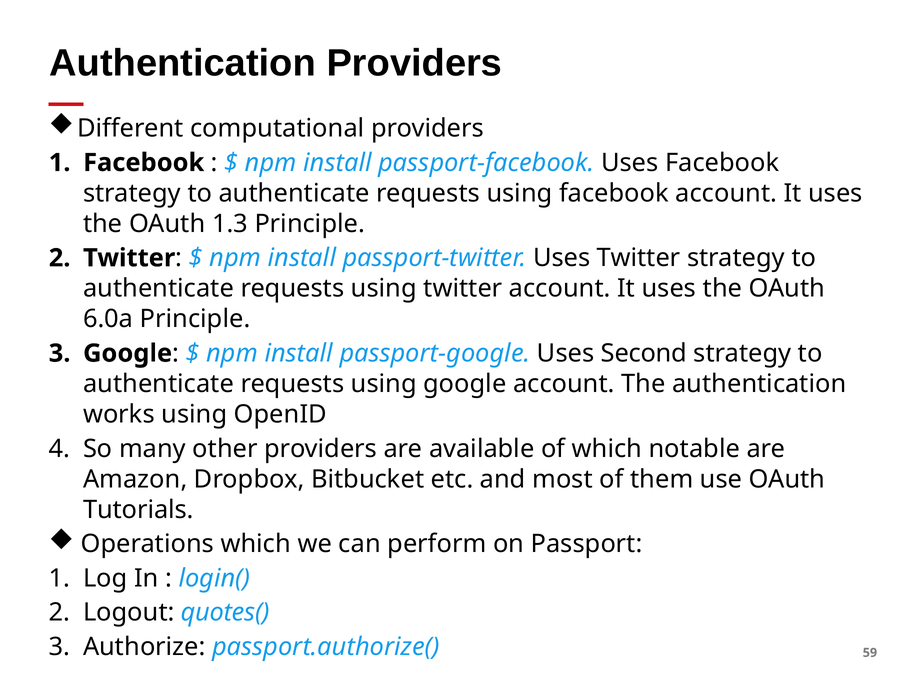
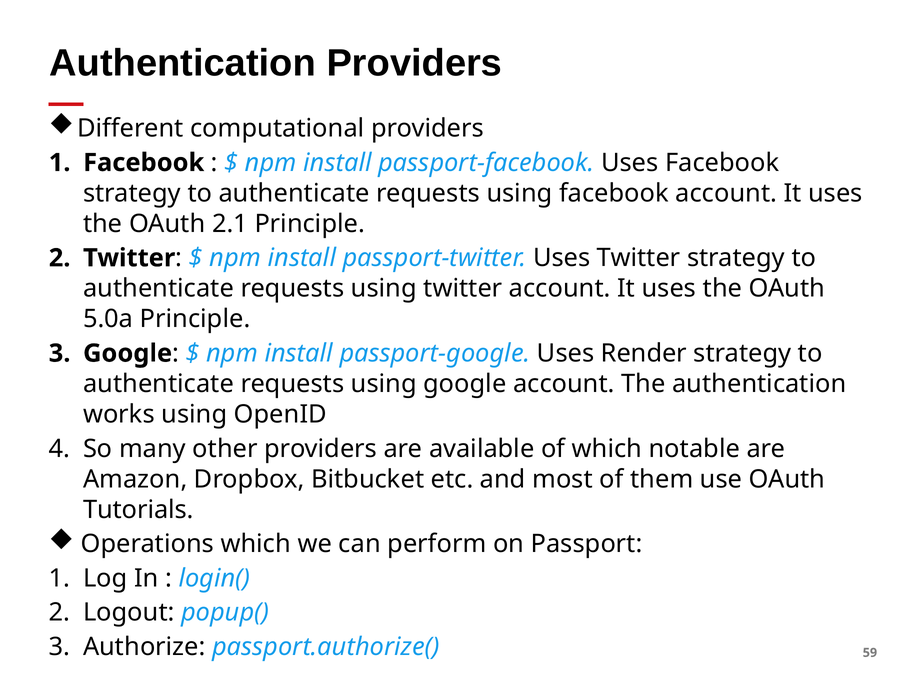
1.3: 1.3 -> 2.1
6.0a: 6.0a -> 5.0a
Second: Second -> Render
quotes(: quotes( -> popup(
